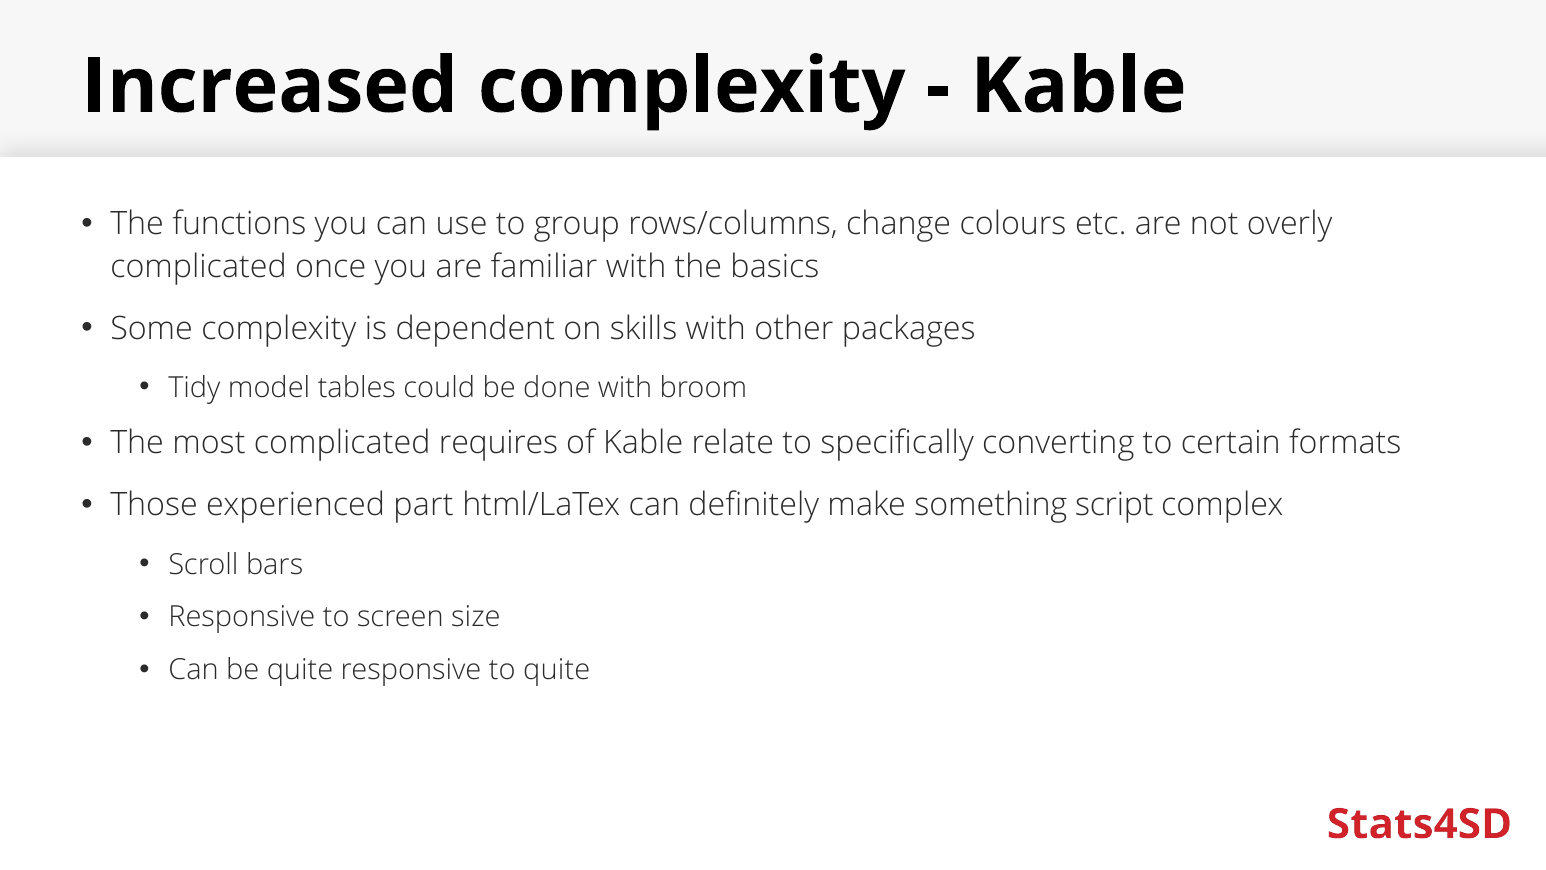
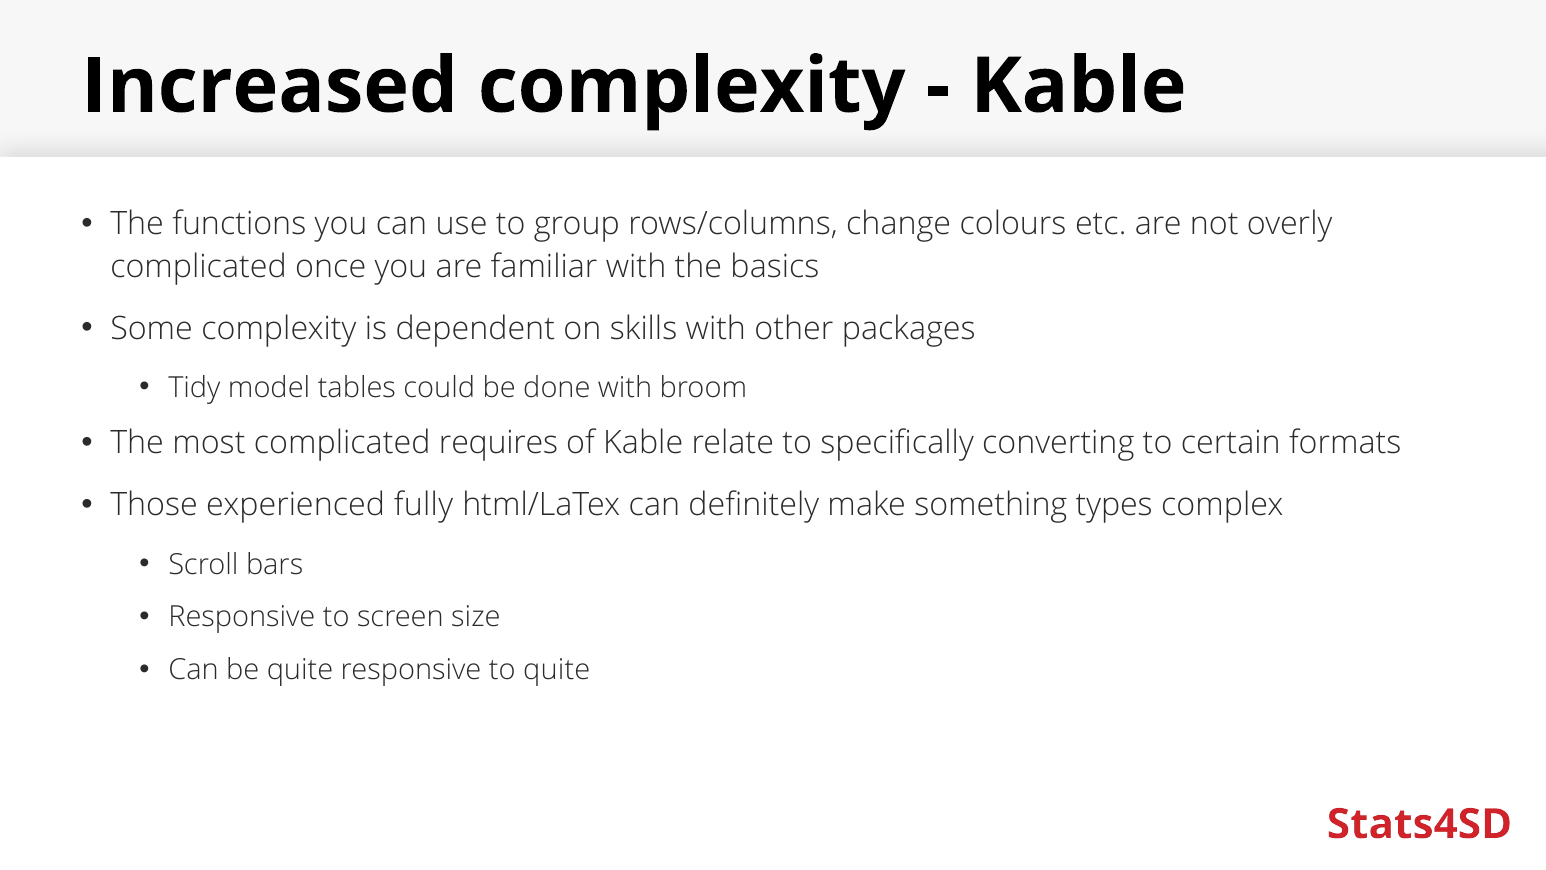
part: part -> fully
script: script -> types
